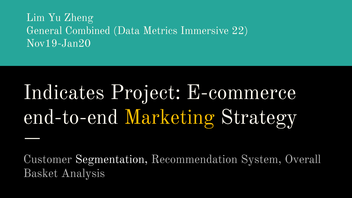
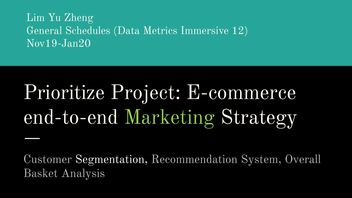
Combined: Combined -> Schedules
22: 22 -> 12
Indicates: Indicates -> Prioritize
Marketing colour: yellow -> light green
